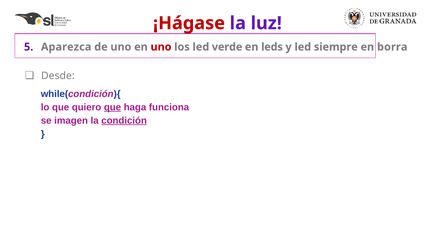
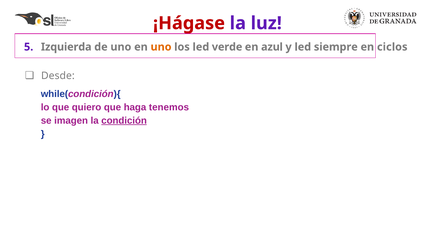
Aparezca: Aparezca -> Izquierda
uno at (161, 47) colour: red -> orange
leds: leds -> azul
borra: borra -> ciclos
que at (113, 107) underline: present -> none
funciona: funciona -> tenemos
